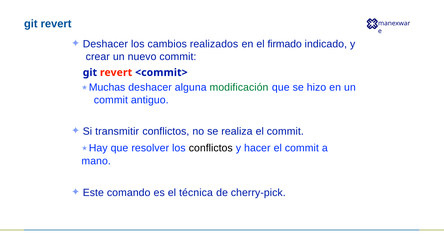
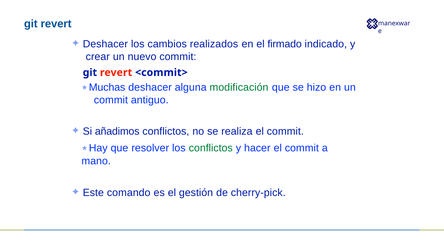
transmitir: transmitir -> añadimos
conflictos at (211, 148) colour: black -> green
técnica: técnica -> gestión
